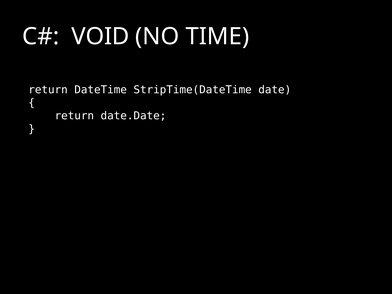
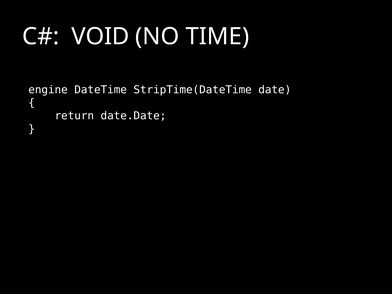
return at (48, 90): return -> engine
